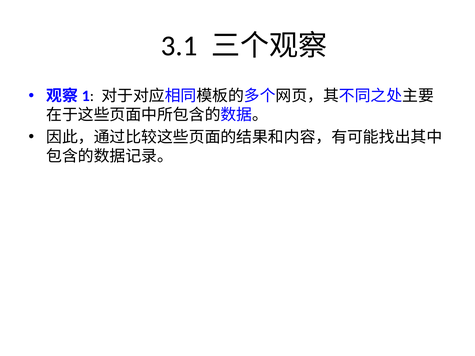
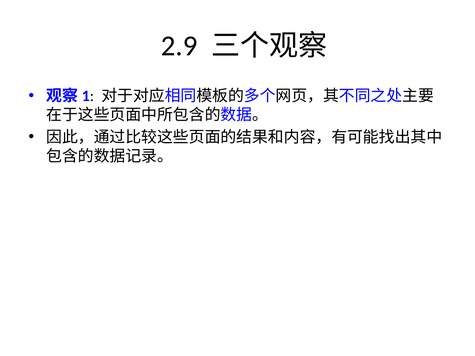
3.1: 3.1 -> 2.9
